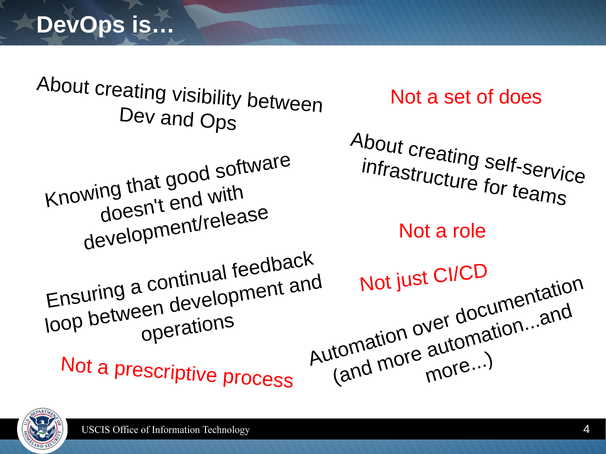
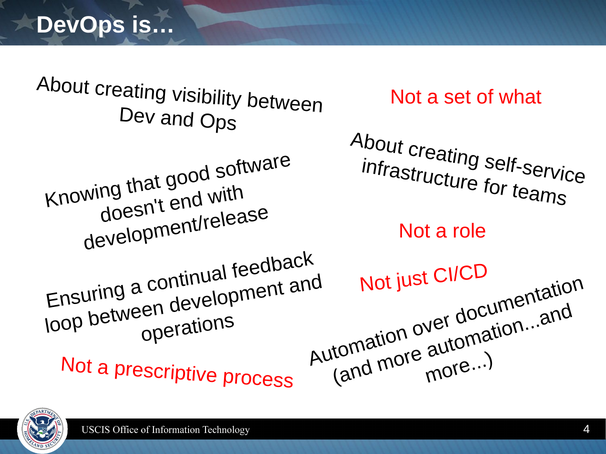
does: does -> what
